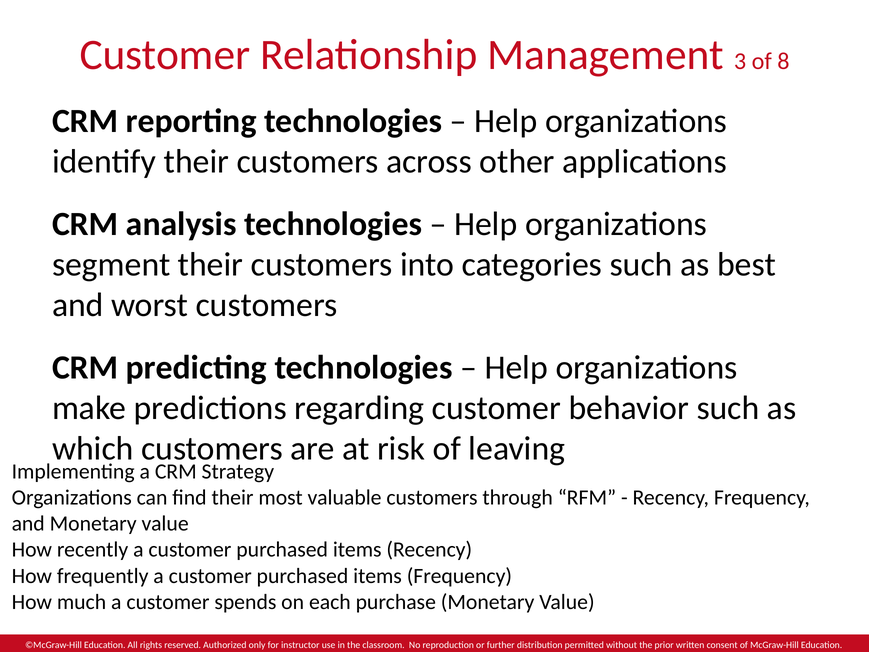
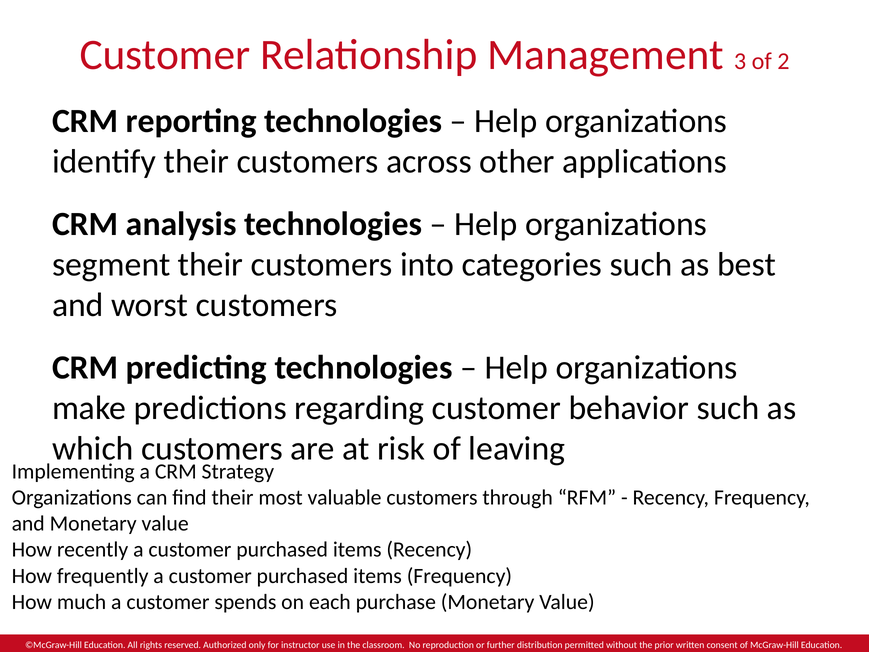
8: 8 -> 2
